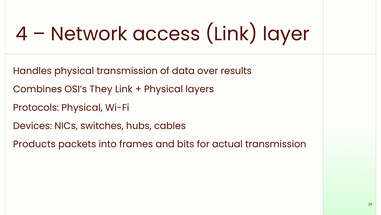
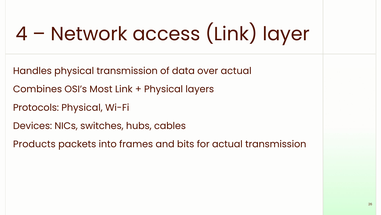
over results: results -> actual
They: They -> Most
